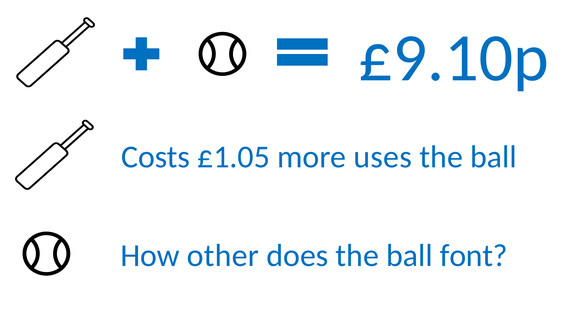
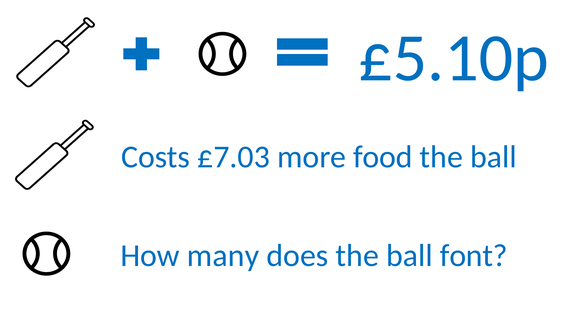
£9.10p: £9.10p -> £5.10p
£1.05: £1.05 -> £7.03
uses: uses -> food
other: other -> many
